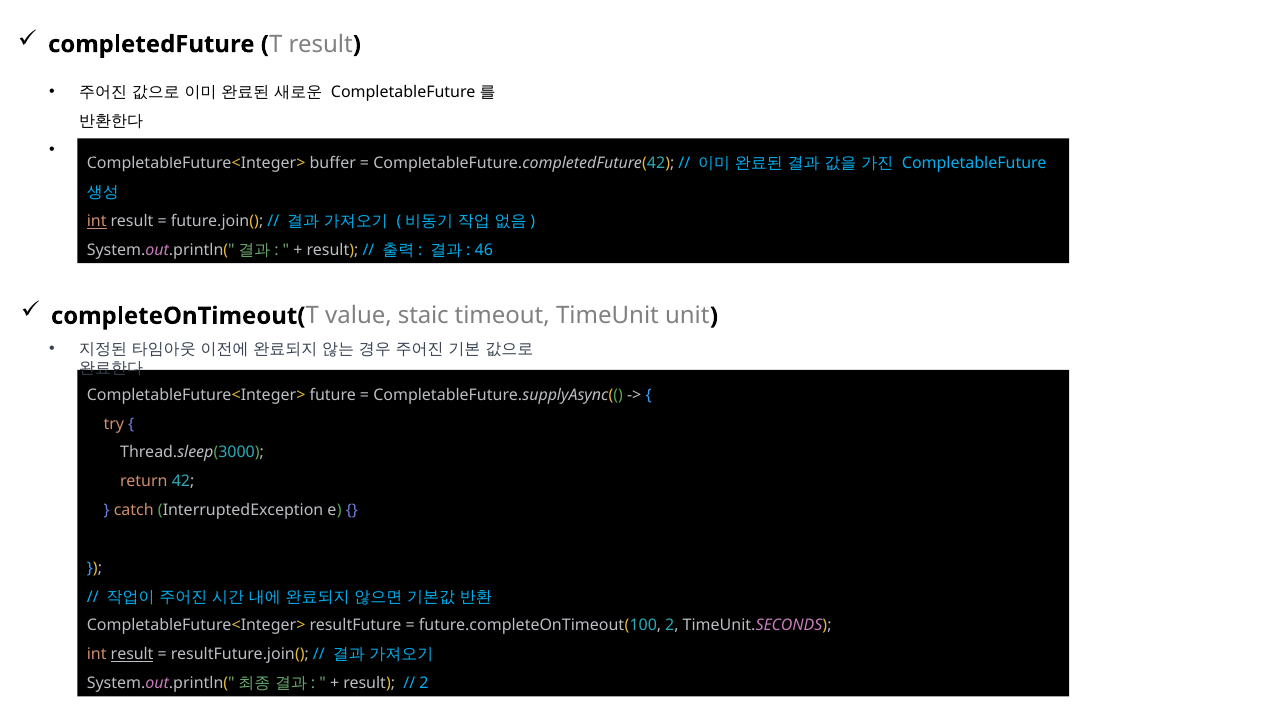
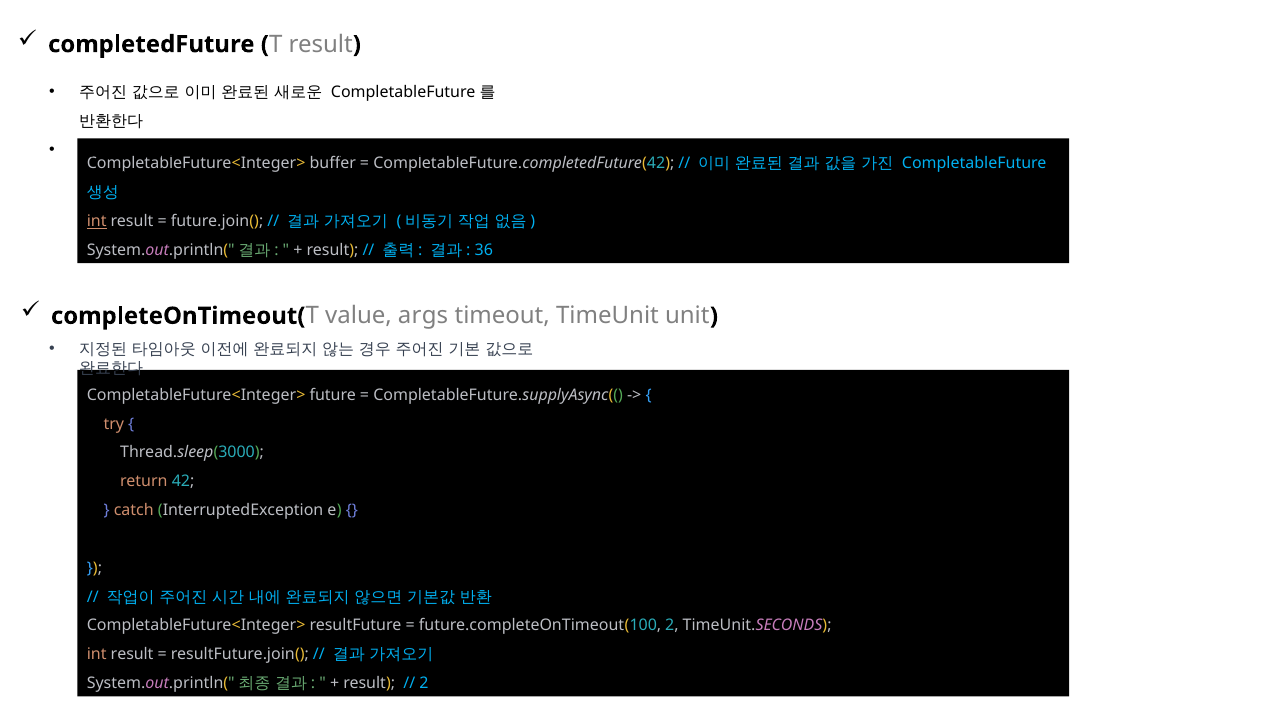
46: 46 -> 36
staic: staic -> args
result at (132, 654) underline: present -> none
